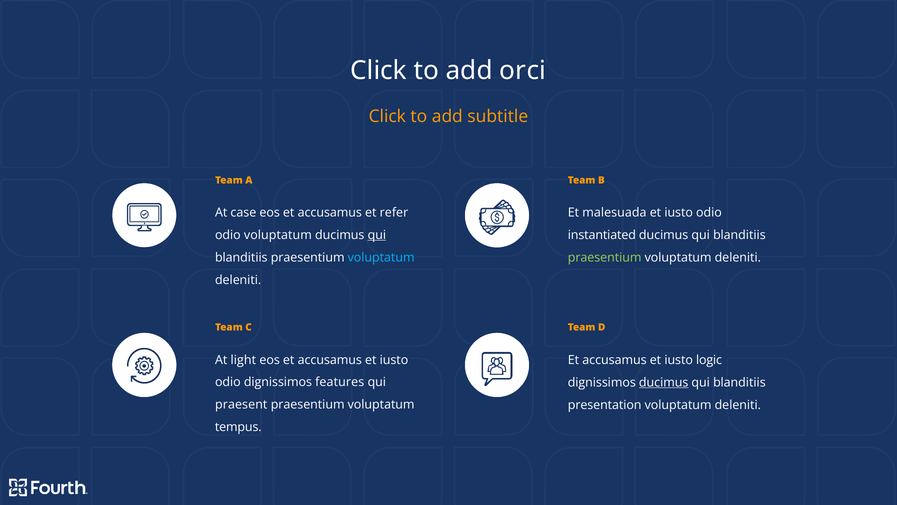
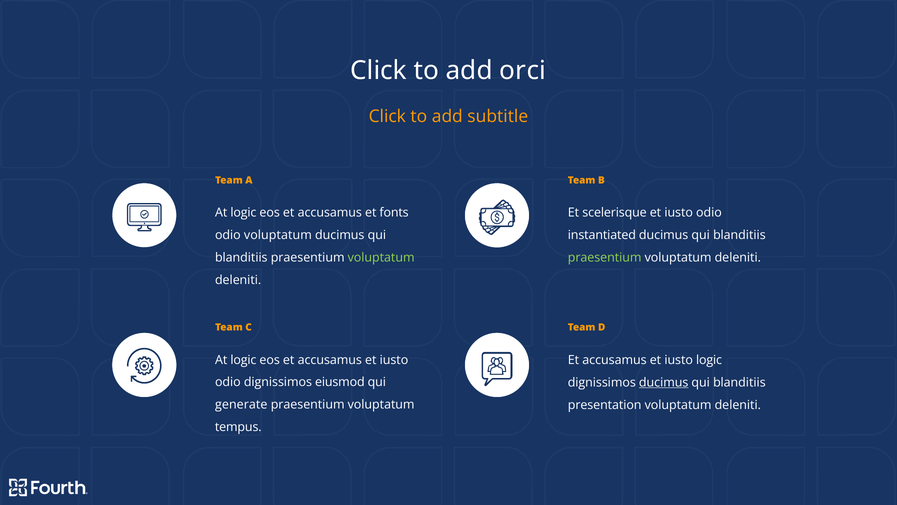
case at (243, 212): case -> logic
refer: refer -> fonts
malesuada: malesuada -> scelerisque
qui at (377, 235) underline: present -> none
voluptatum at (381, 257) colour: light blue -> light green
light at (243, 360): light -> logic
features: features -> eiusmod
praesent: praesent -> generate
